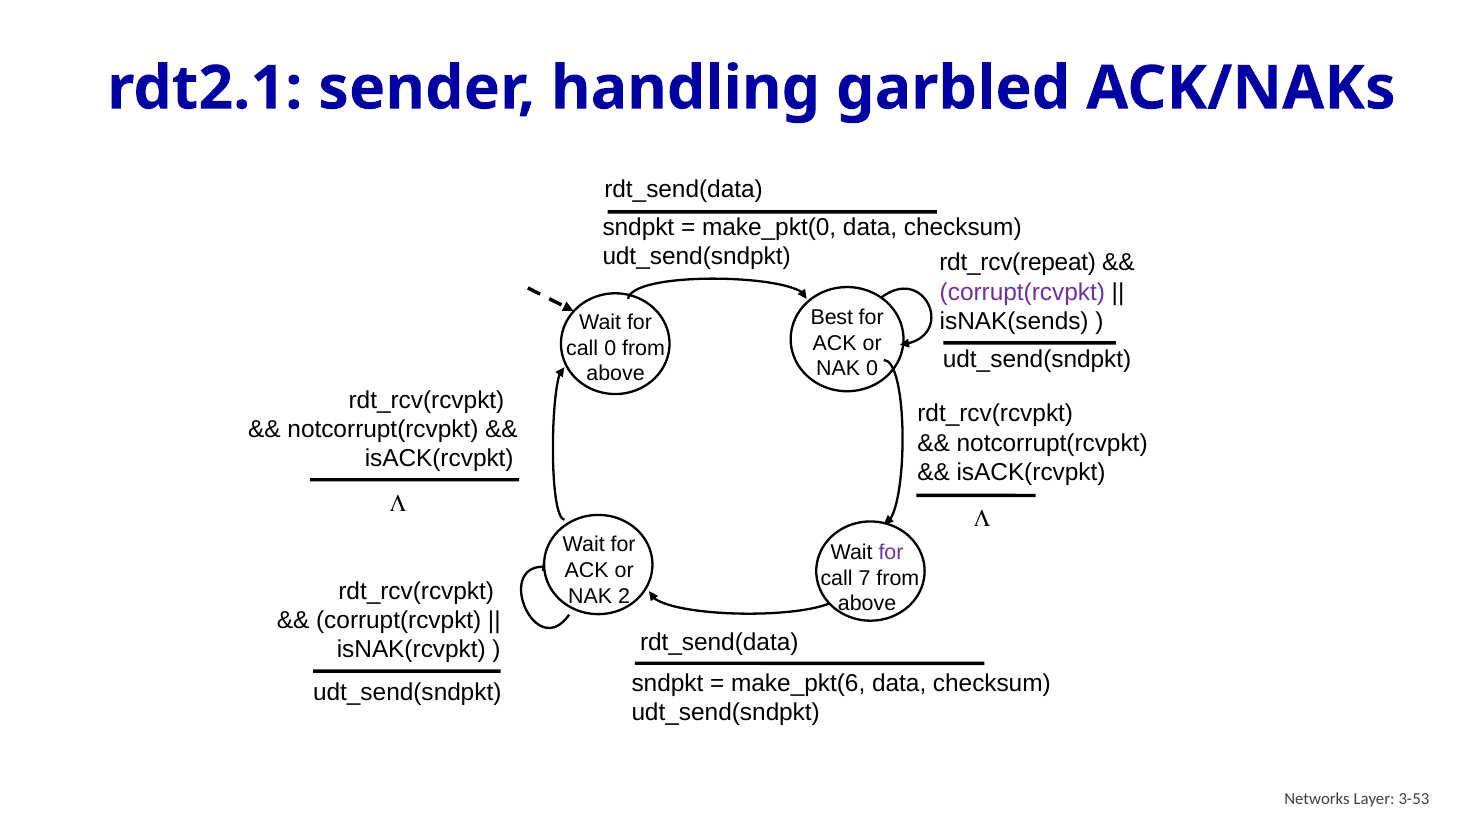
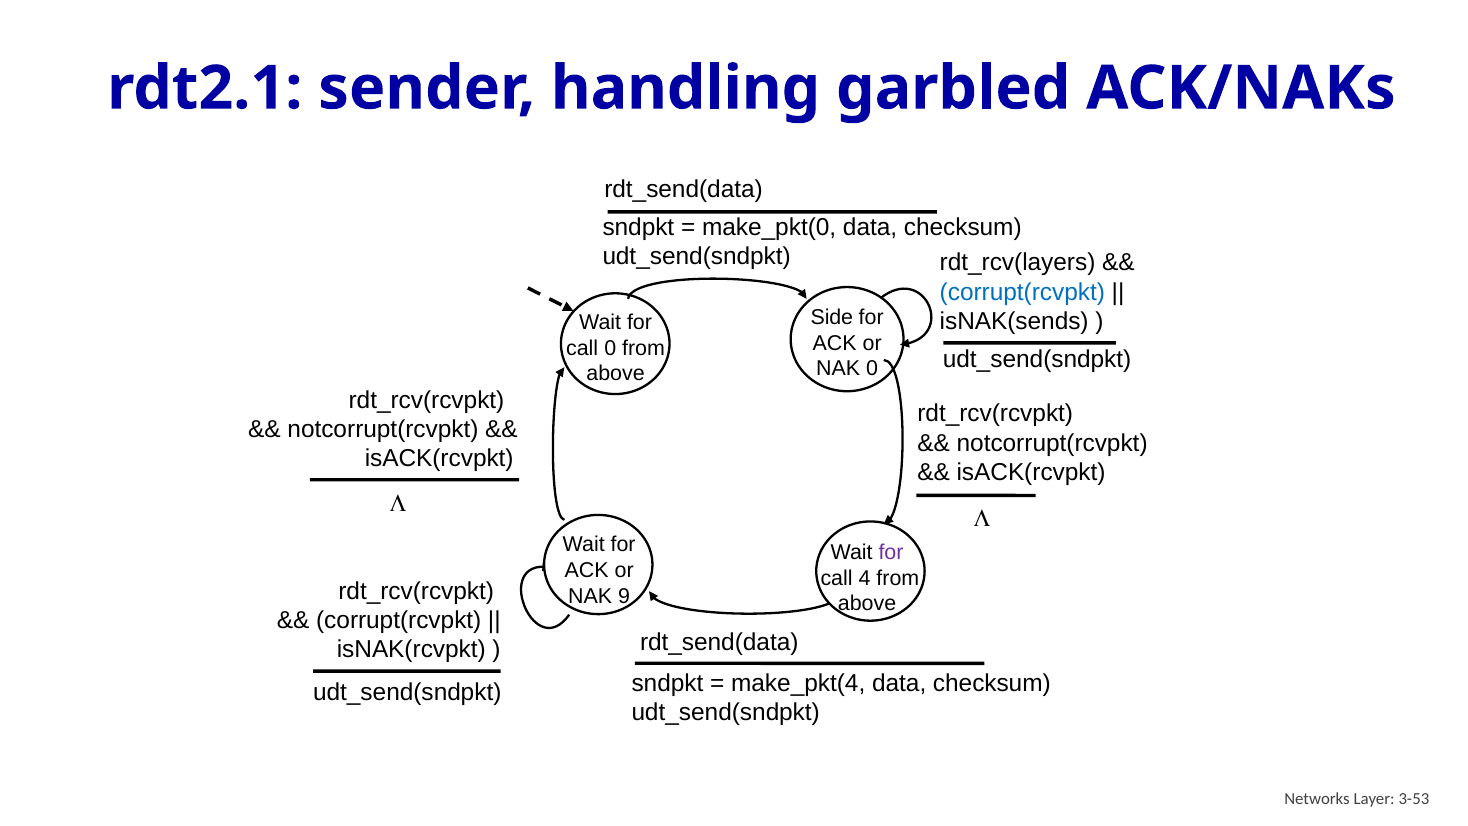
rdt_rcv(repeat: rdt_rcv(repeat -> rdt_rcv(layers
corrupt(rcvpkt at (1022, 292) colour: purple -> blue
Best: Best -> Side
7: 7 -> 4
2: 2 -> 9
make_pkt(6: make_pkt(6 -> make_pkt(4
